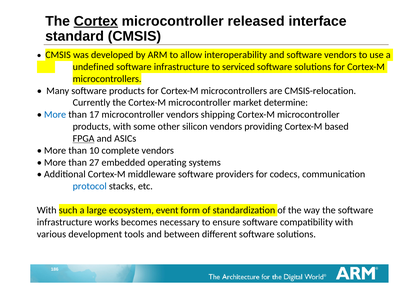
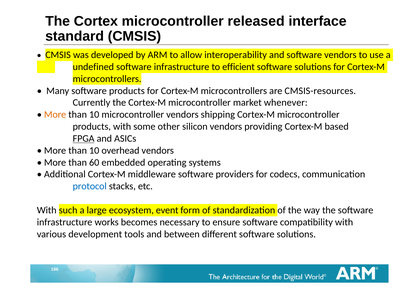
Cortex underline: present -> none
serviced: serviced -> efficient
CMSIS-relocation: CMSIS-relocation -> CMSIS-resources
determine: determine -> whenever
More at (55, 115) colour: blue -> orange
17 at (94, 115): 17 -> 10
complete: complete -> overhead
27: 27 -> 60
